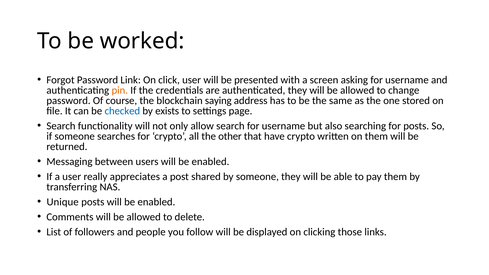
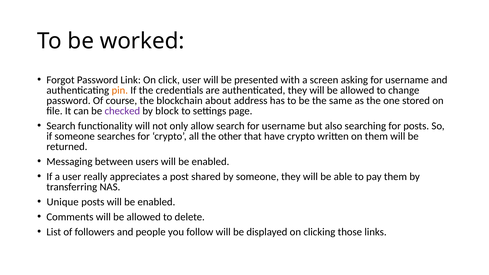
saying: saying -> about
checked colour: blue -> purple
exists: exists -> block
